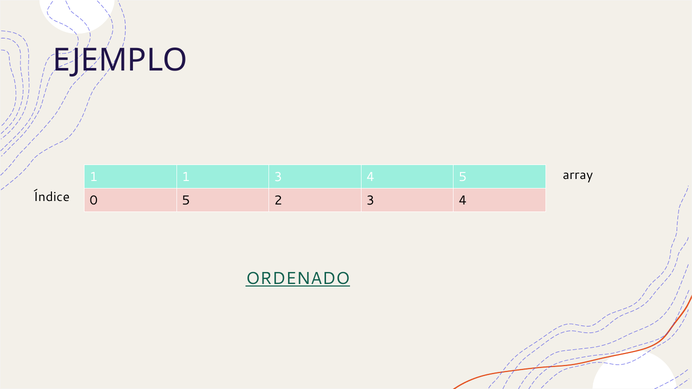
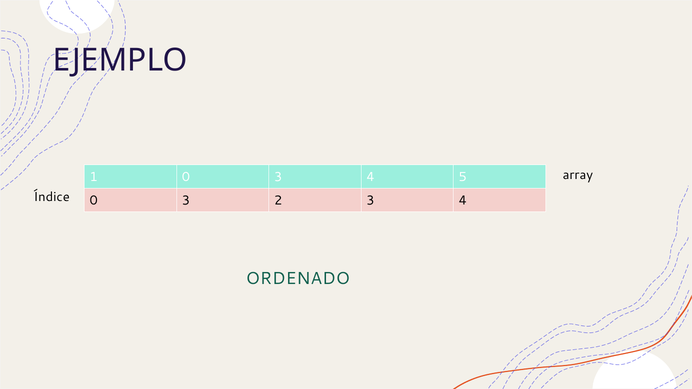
1 1: 1 -> 0
5 at (186, 201): 5 -> 3
ORDENADO underline: present -> none
